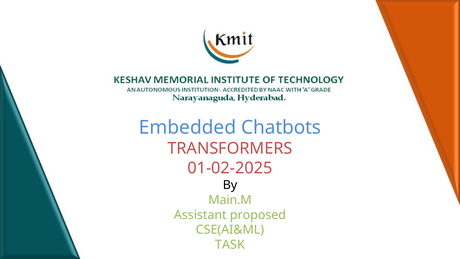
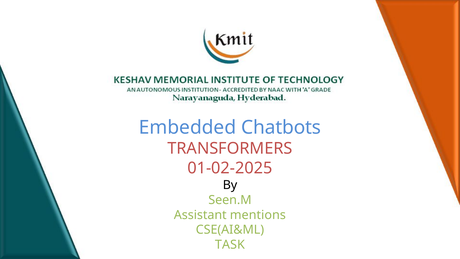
Main.M: Main.M -> Seen.M
proposed: proposed -> mentions
